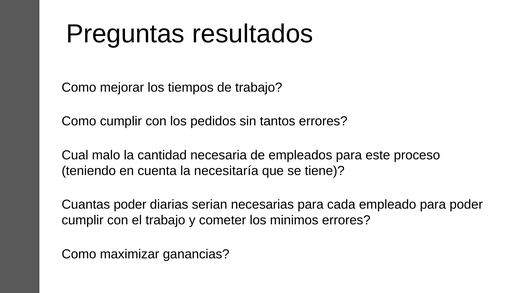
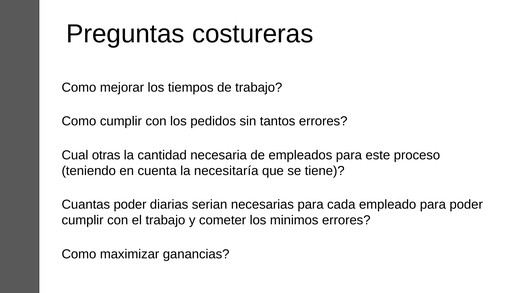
resultados: resultados -> costureras
malo: malo -> otras
